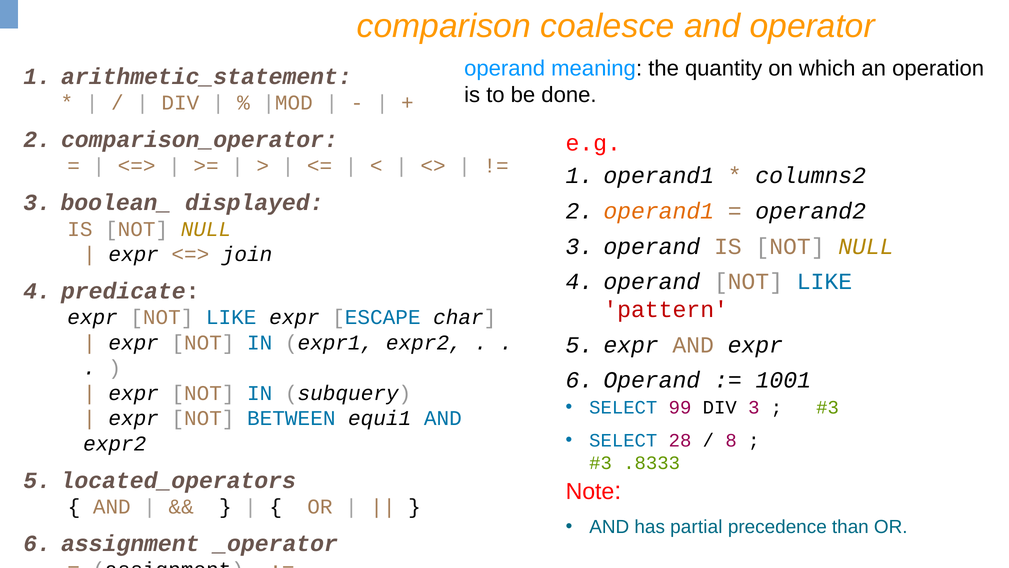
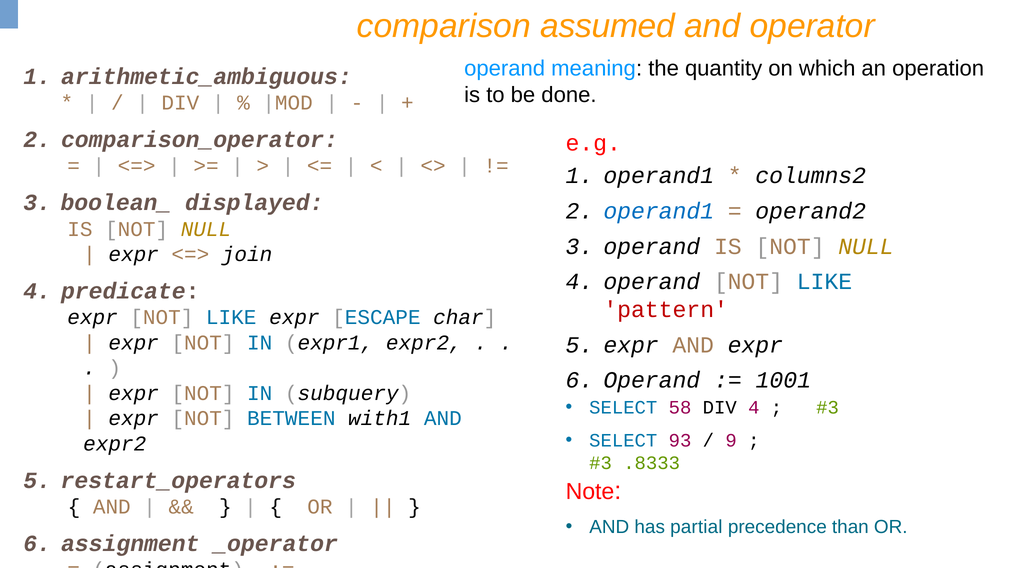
coalesce: coalesce -> assumed
arithmetic_statement: arithmetic_statement -> arithmetic_ambiguous
operand1 at (659, 211) colour: orange -> blue
99: 99 -> 58
DIV 3: 3 -> 4
equi1: equi1 -> with1
28: 28 -> 93
8: 8 -> 9
located_operators: located_operators -> restart_operators
